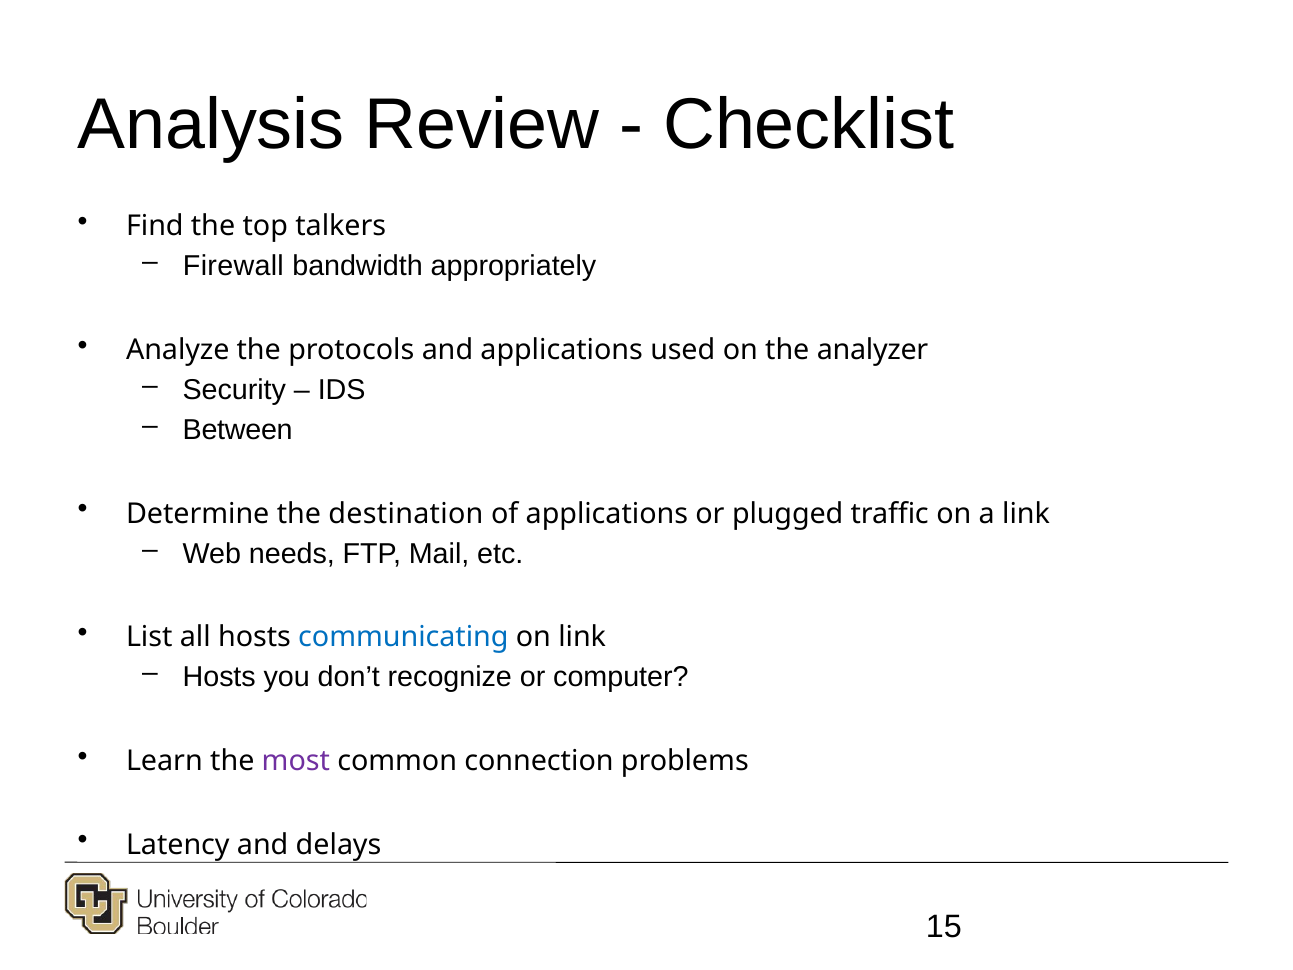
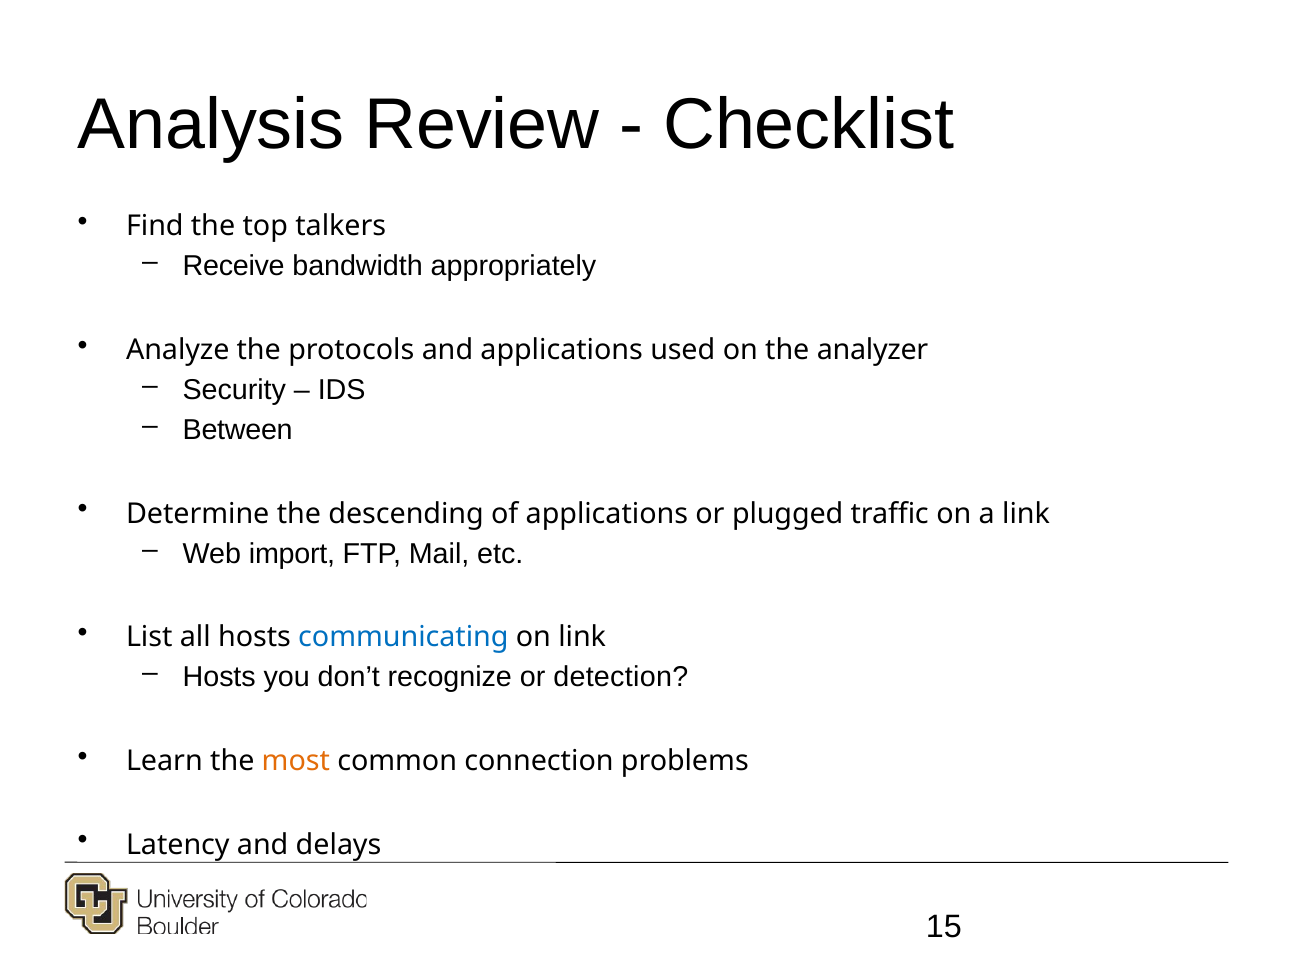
Firewall: Firewall -> Receive
destination: destination -> descending
needs: needs -> import
computer: computer -> detection
most colour: purple -> orange
